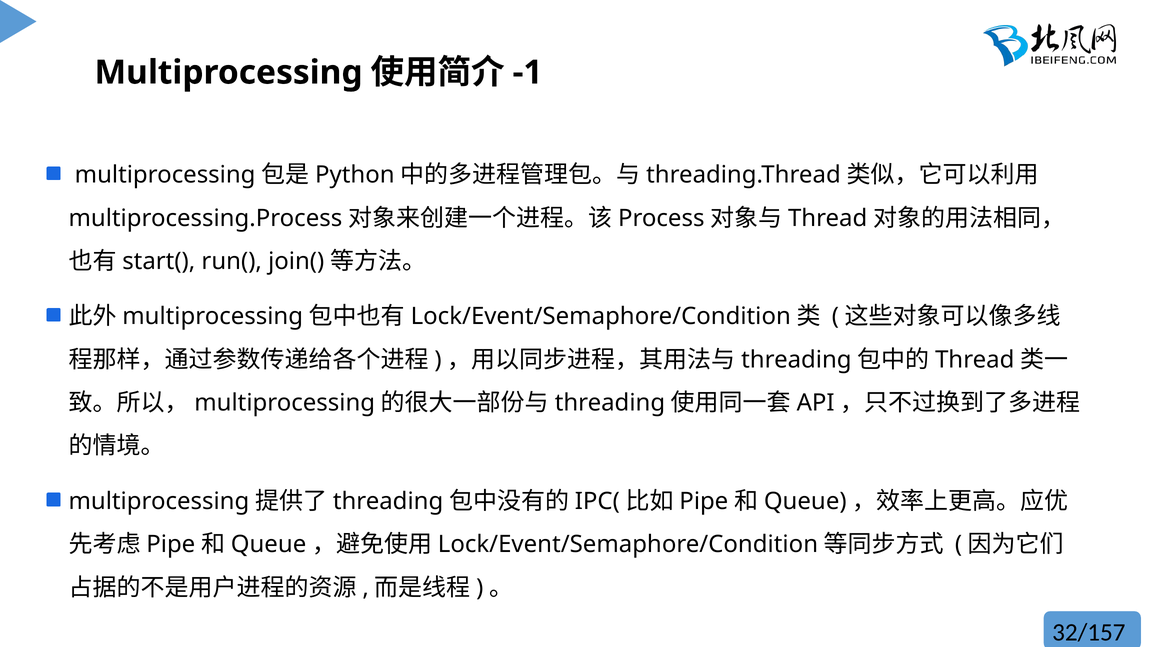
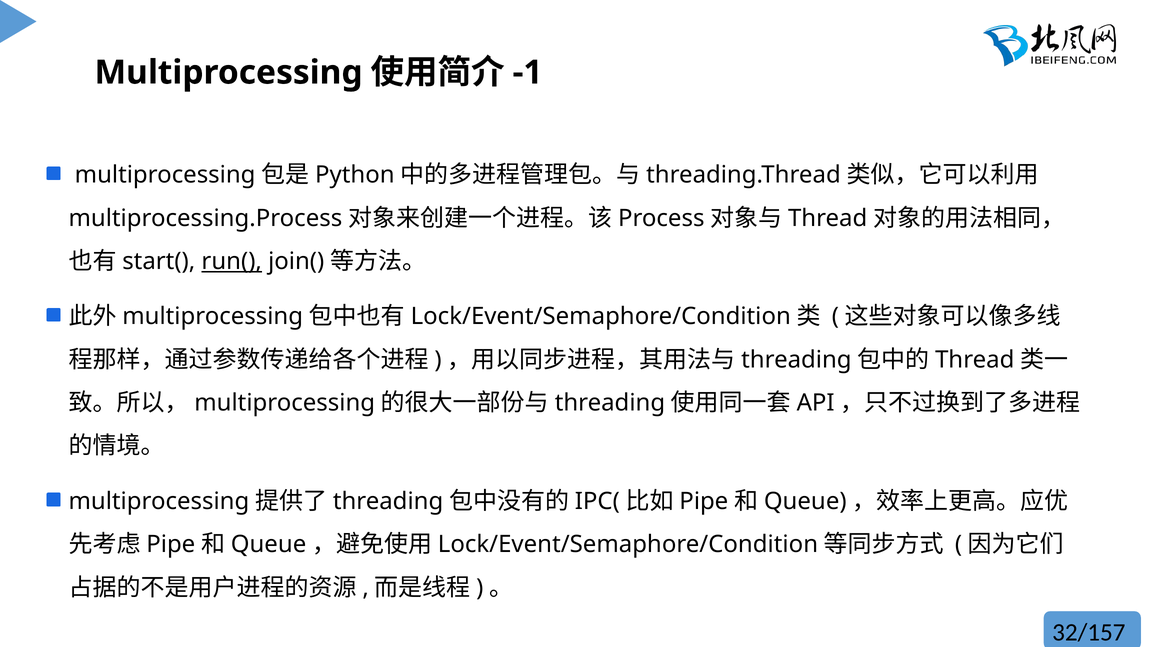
run( underline: none -> present
